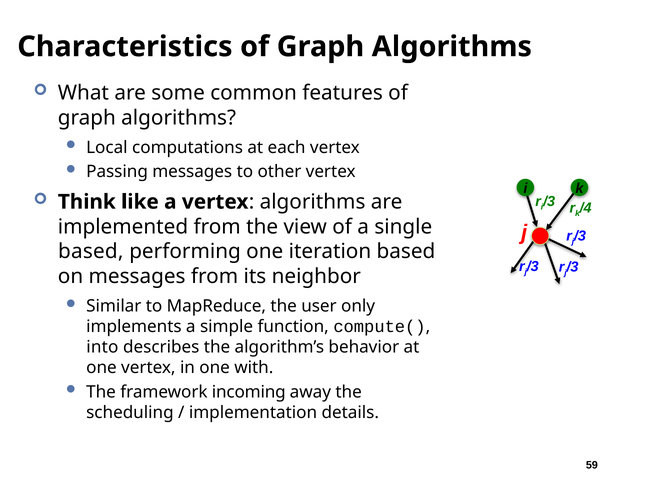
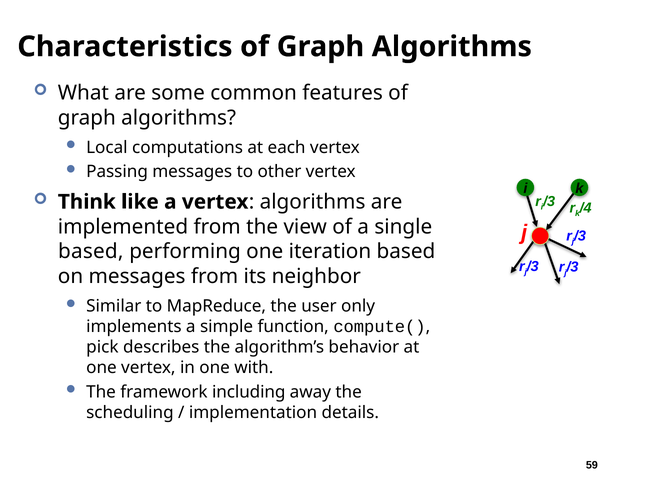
into: into -> pick
incoming: incoming -> including
